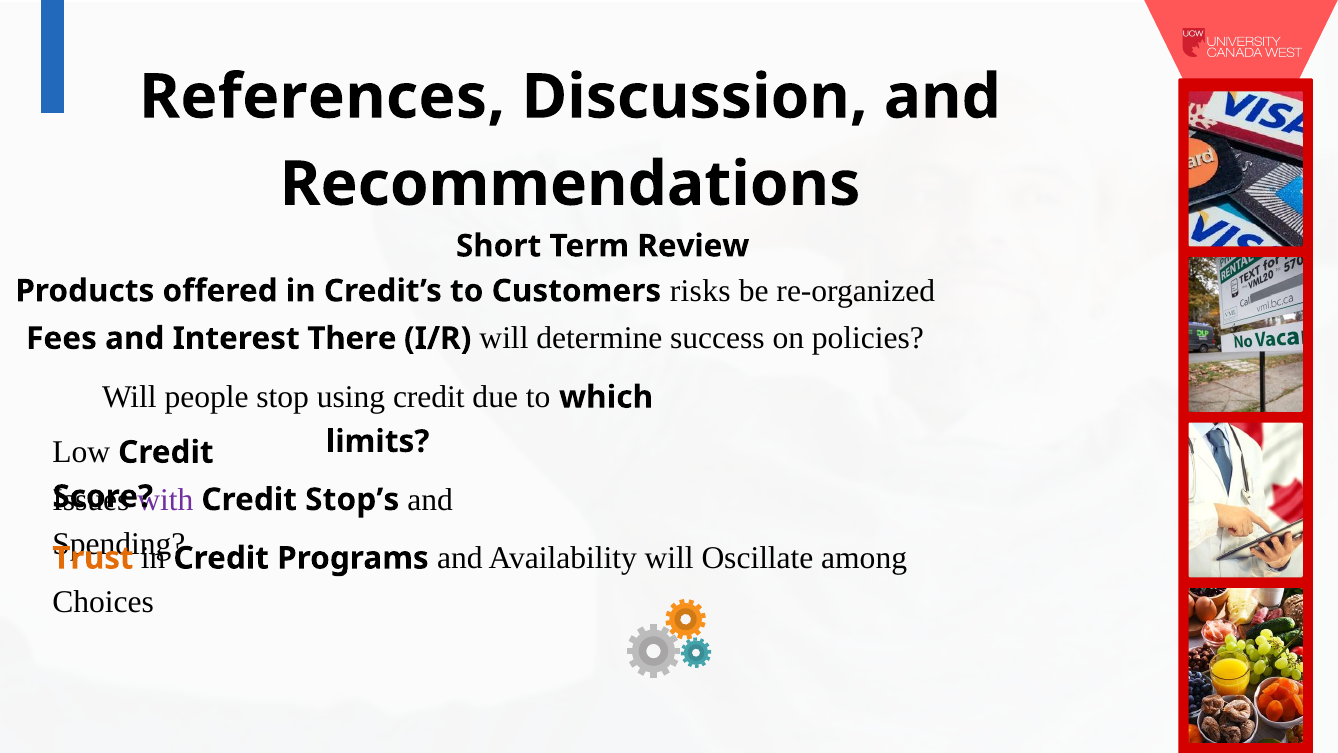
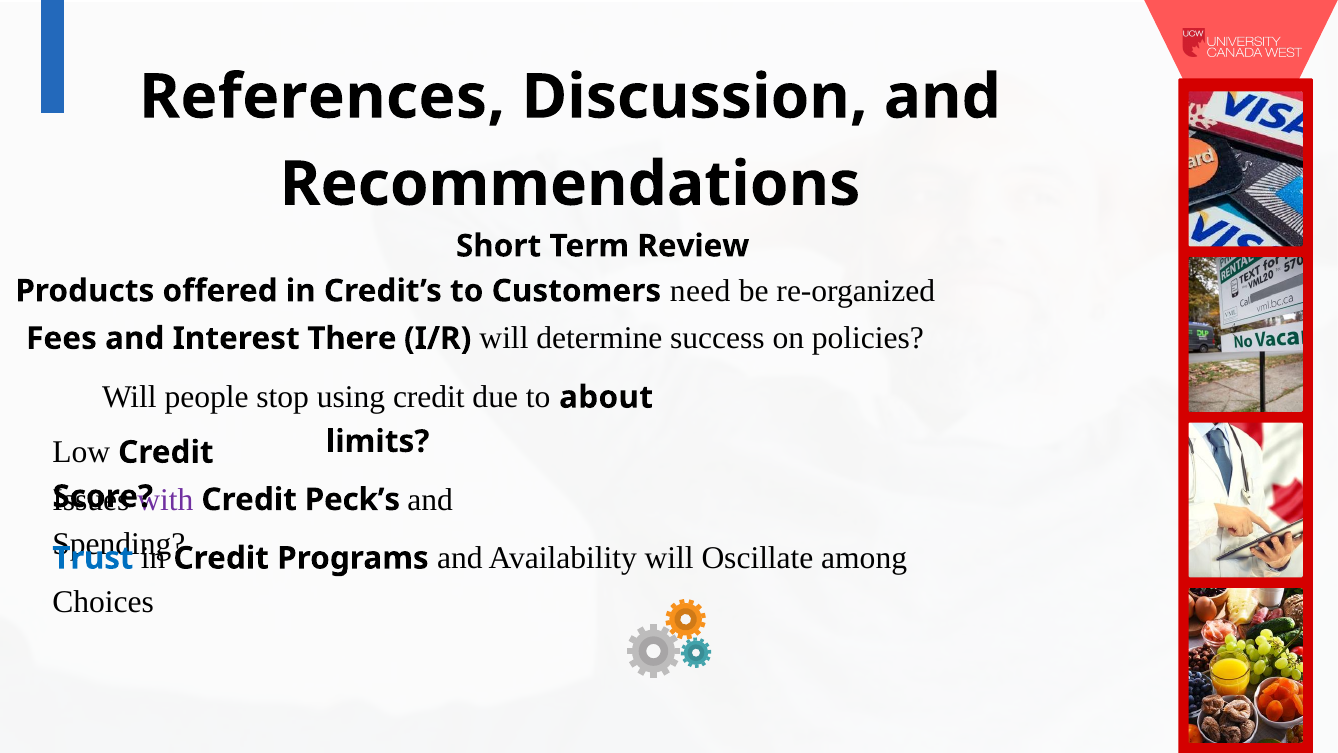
risks: risks -> need
which: which -> about
Stop’s: Stop’s -> Peck’s
Trust colour: orange -> blue
